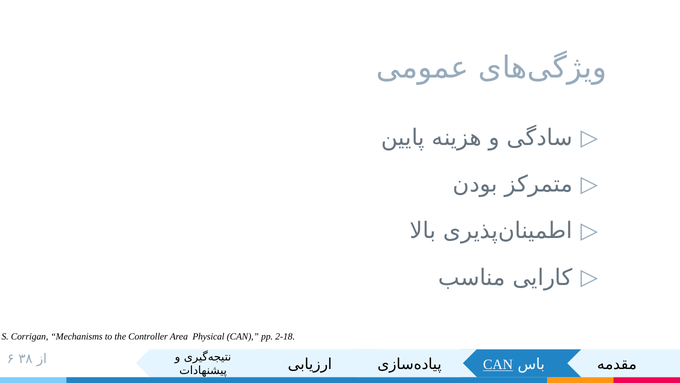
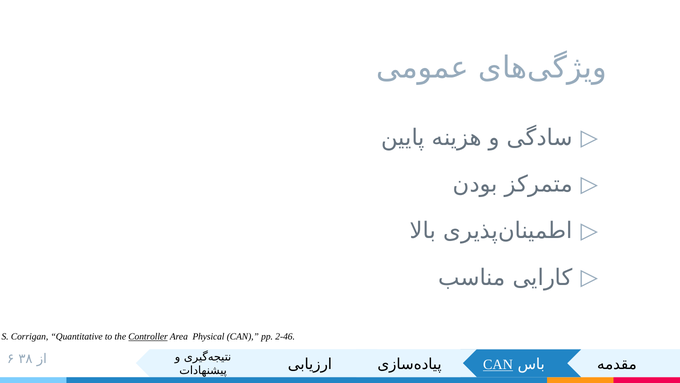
Mechanisms: Mechanisms -> Quantitative
Controller underline: none -> present
2-18: 2-18 -> 2-46
